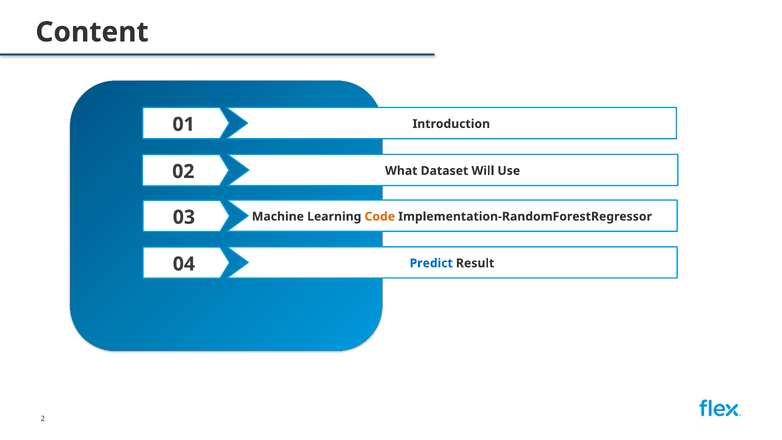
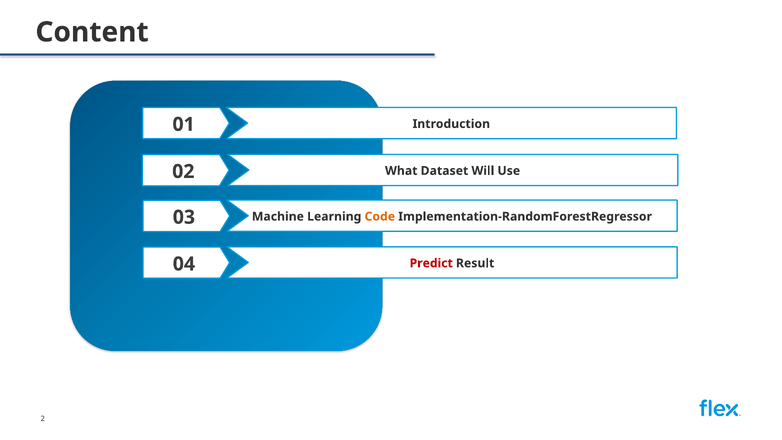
Predict colour: blue -> red
